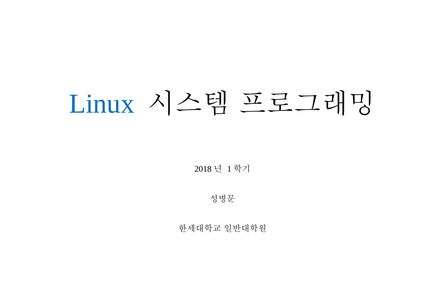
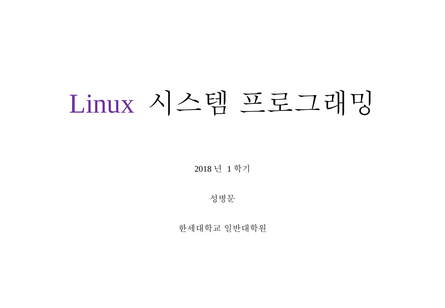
Linux colour: blue -> purple
